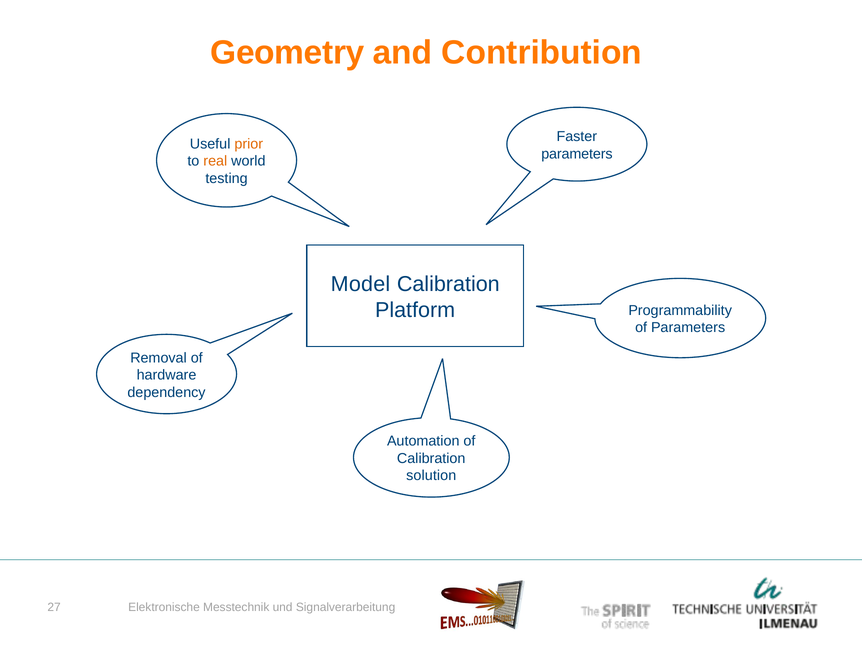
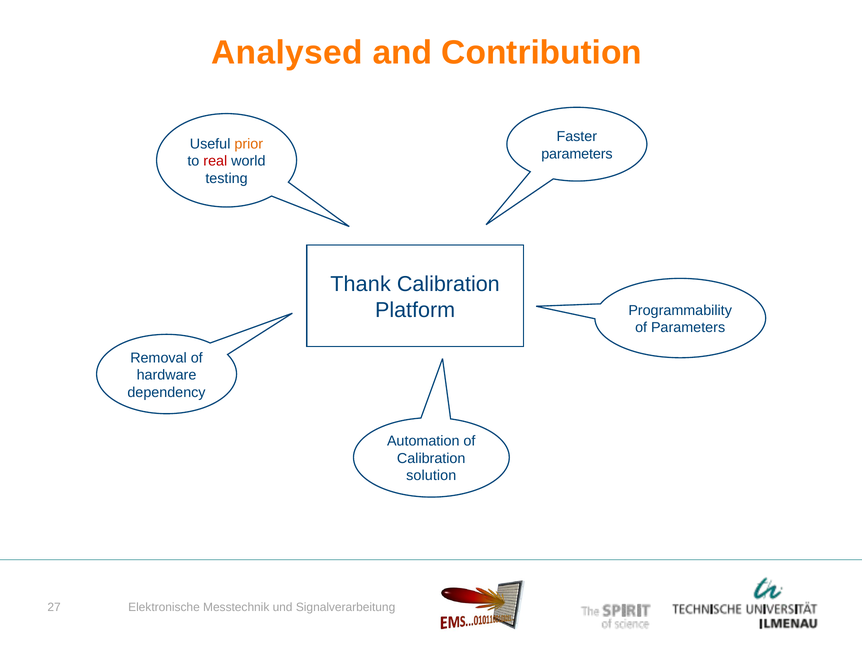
Geometry: Geometry -> Analysed
real colour: orange -> red
Model: Model -> Thank
